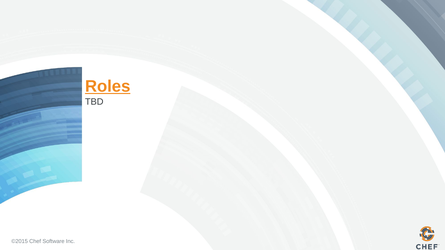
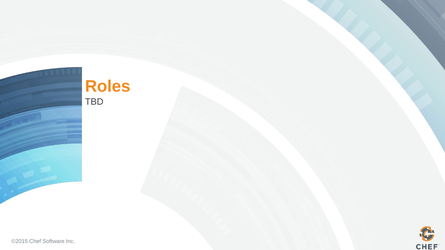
Roles underline: present -> none
